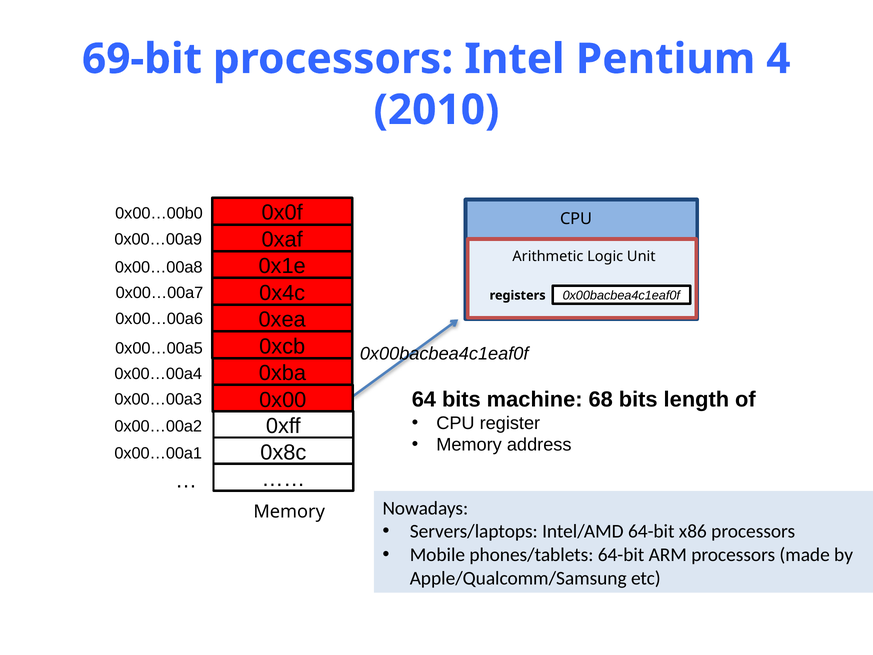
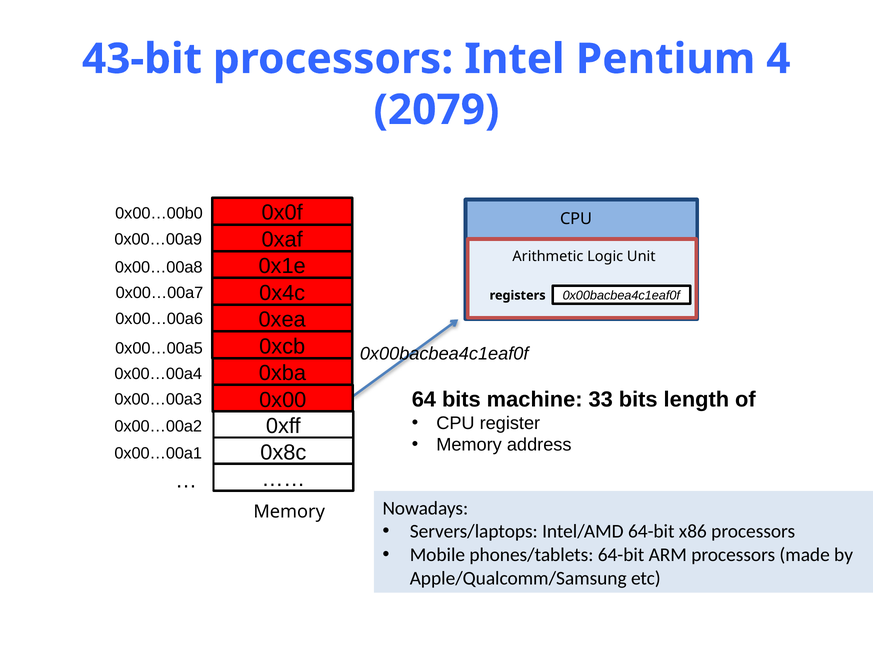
69-bit: 69-bit -> 43-bit
2010: 2010 -> 2079
68: 68 -> 33
